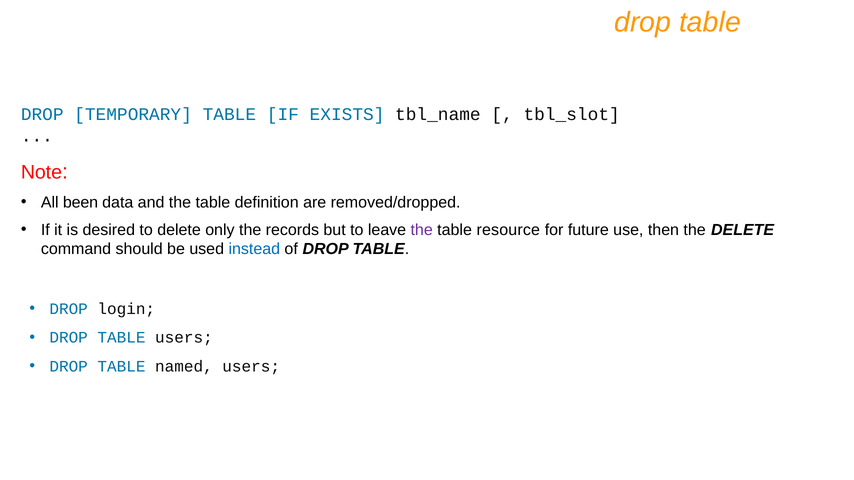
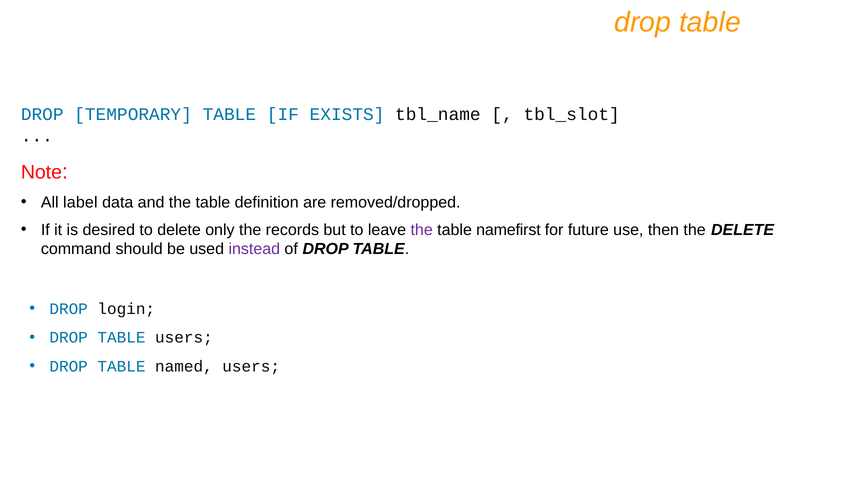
been: been -> label
resource: resource -> namefirst
instead colour: blue -> purple
